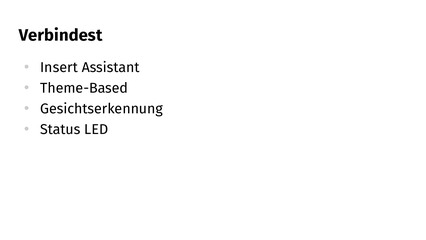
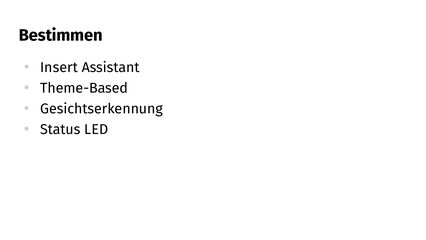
Verbindest: Verbindest -> Bestimmen
